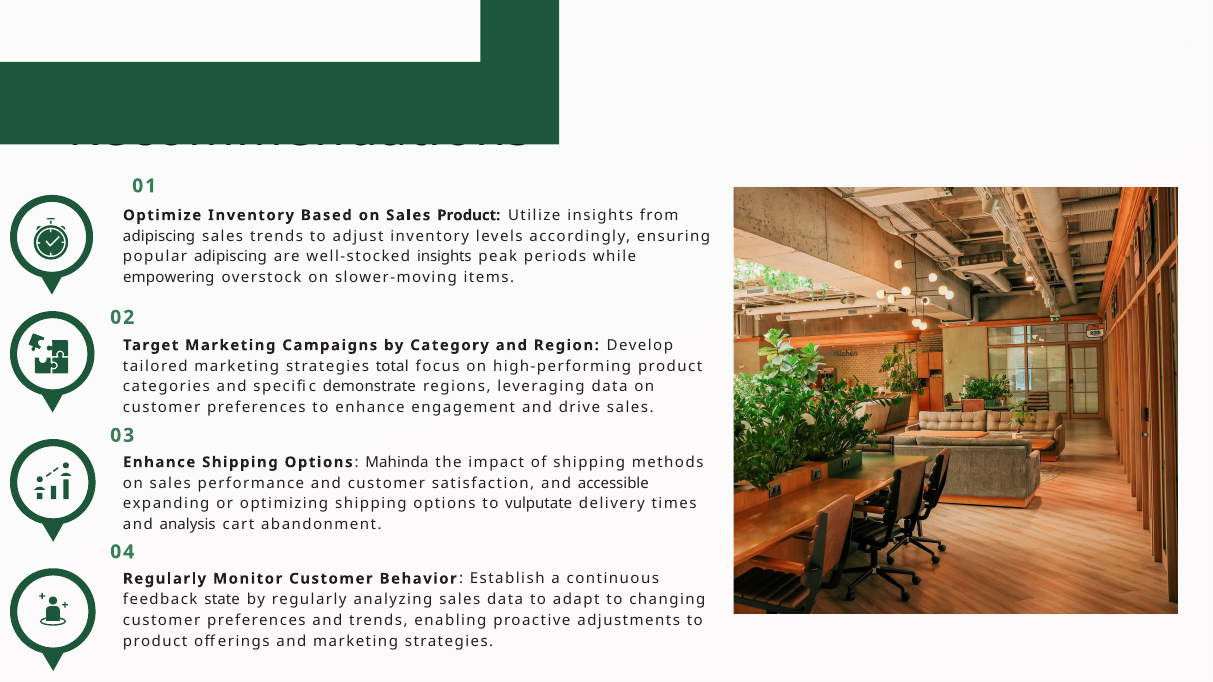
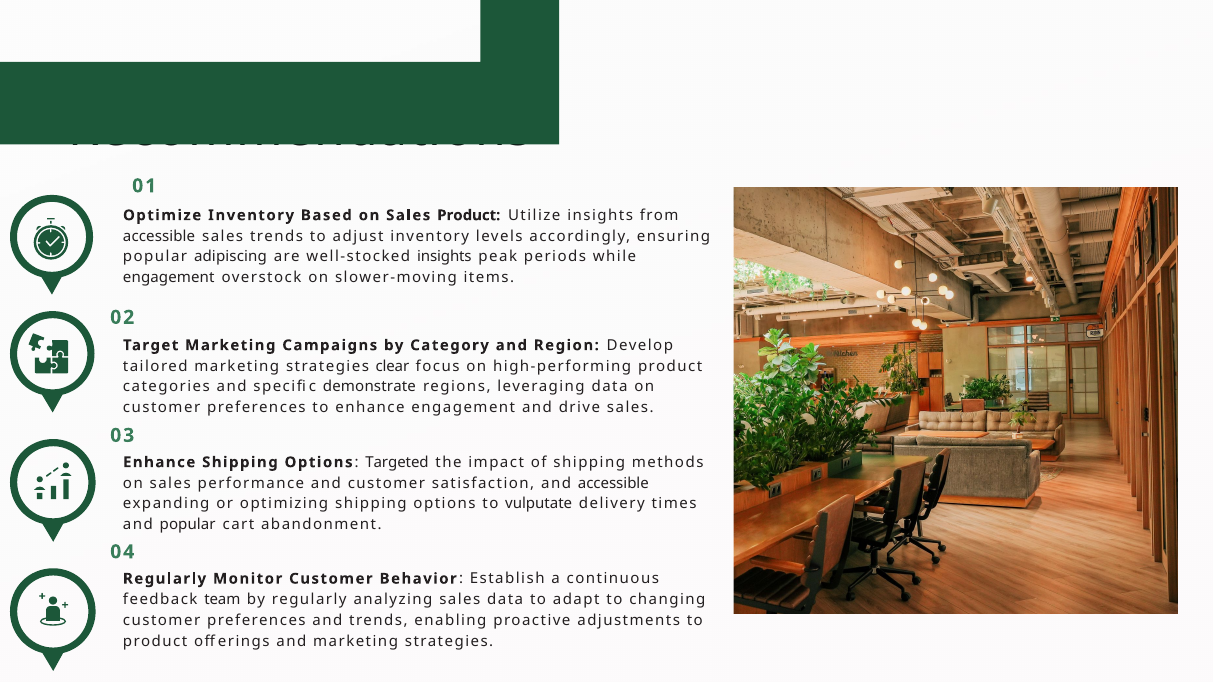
adipiscing at (159, 236): adipiscing -> accessible
empowering at (169, 278): empowering -> engagement
total: total -> clear
Mahinda: Mahinda -> Targeted
and analysis: analysis -> popular
state: state -> team
